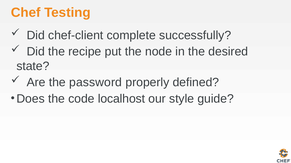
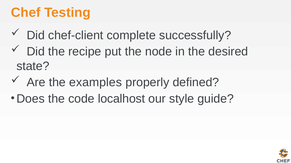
password: password -> examples
